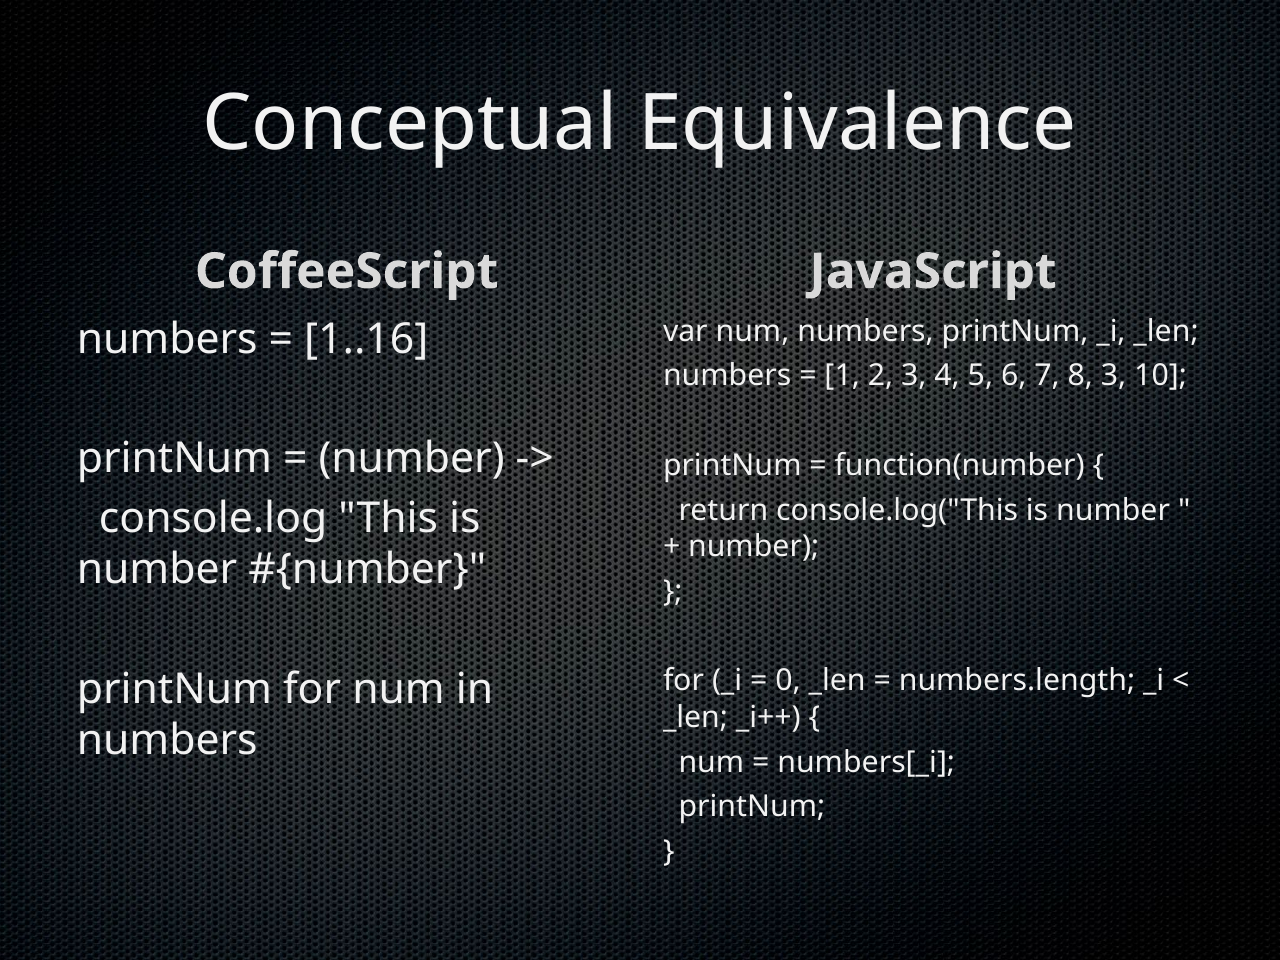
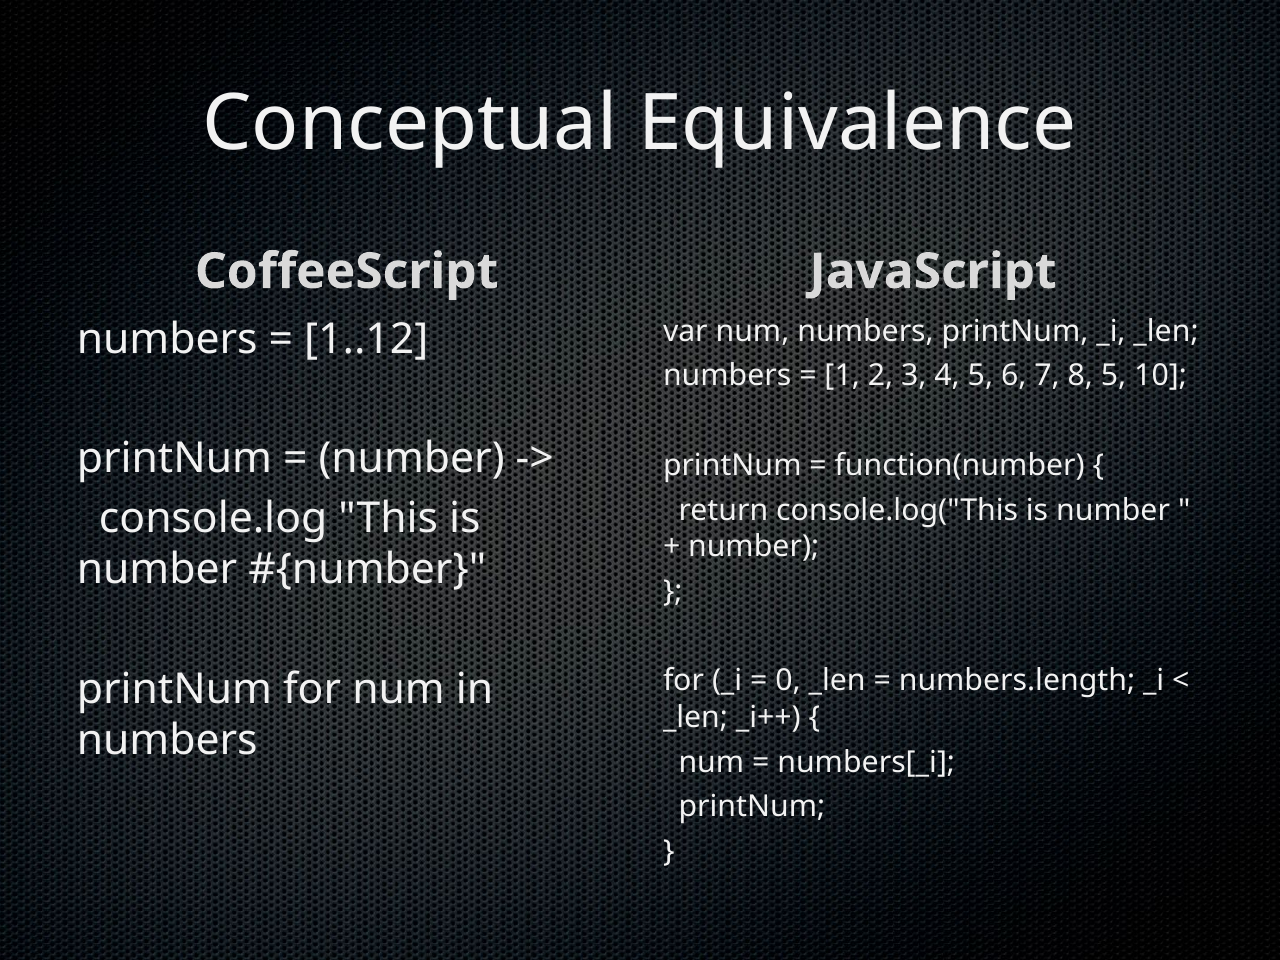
1..16: 1..16 -> 1..12
8 3: 3 -> 5
